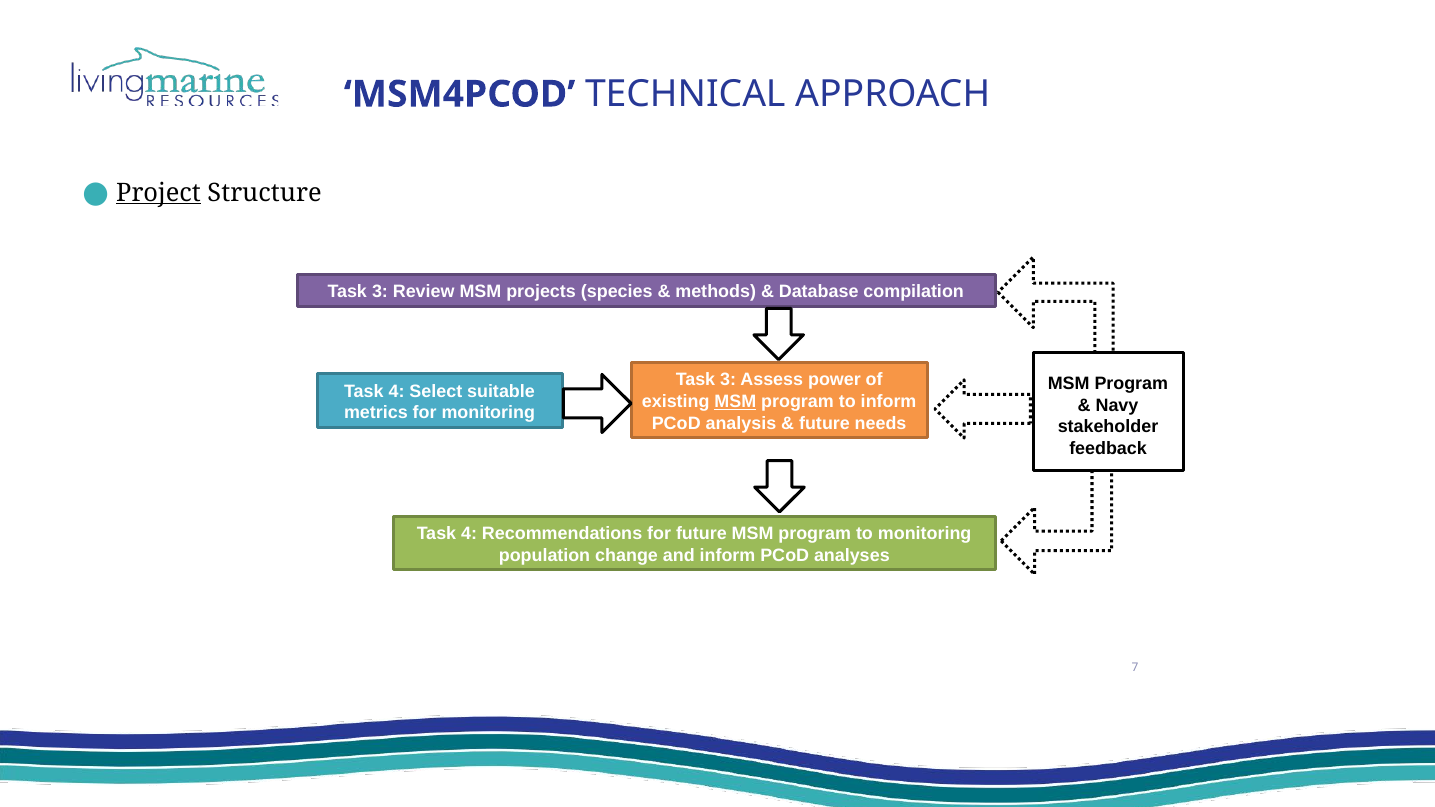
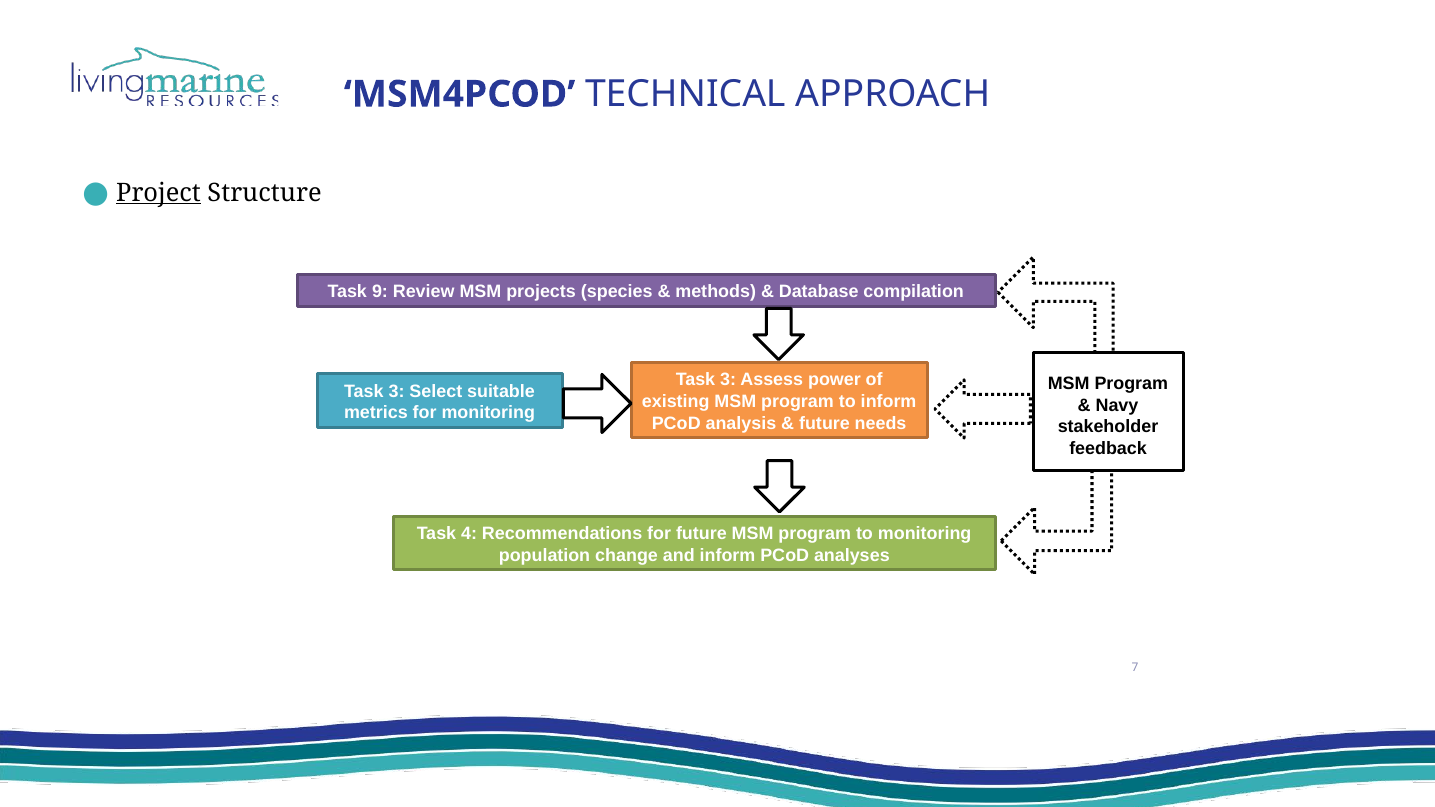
3 at (380, 292): 3 -> 9
4 at (397, 391): 4 -> 3
MSM at (735, 402) underline: present -> none
